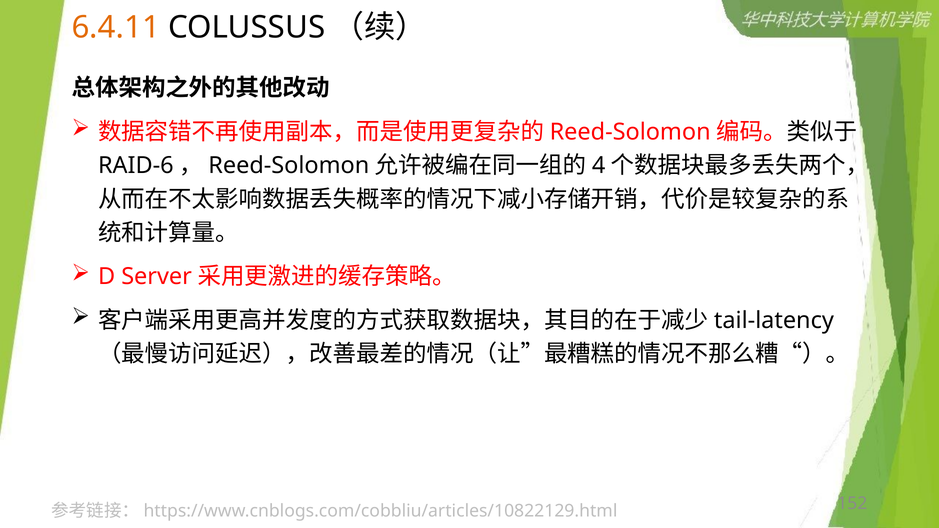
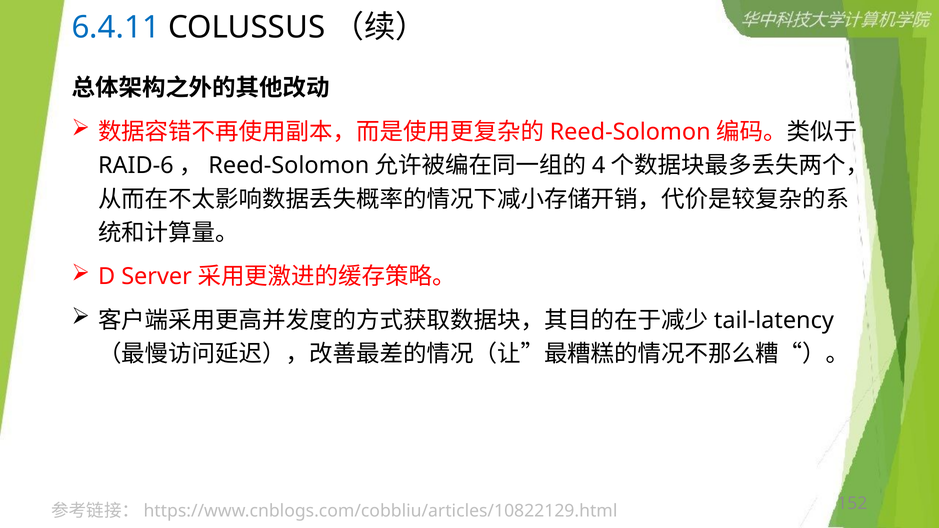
6.4.11 colour: orange -> blue
